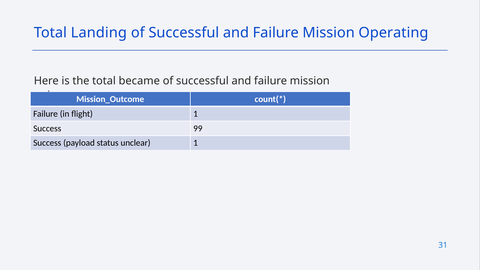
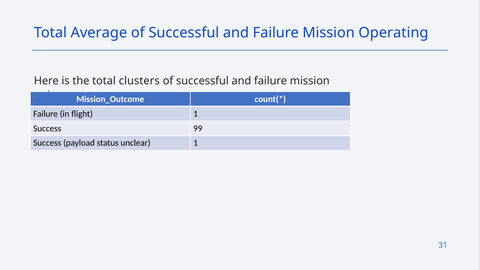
Landing: Landing -> Average
became: became -> clusters
